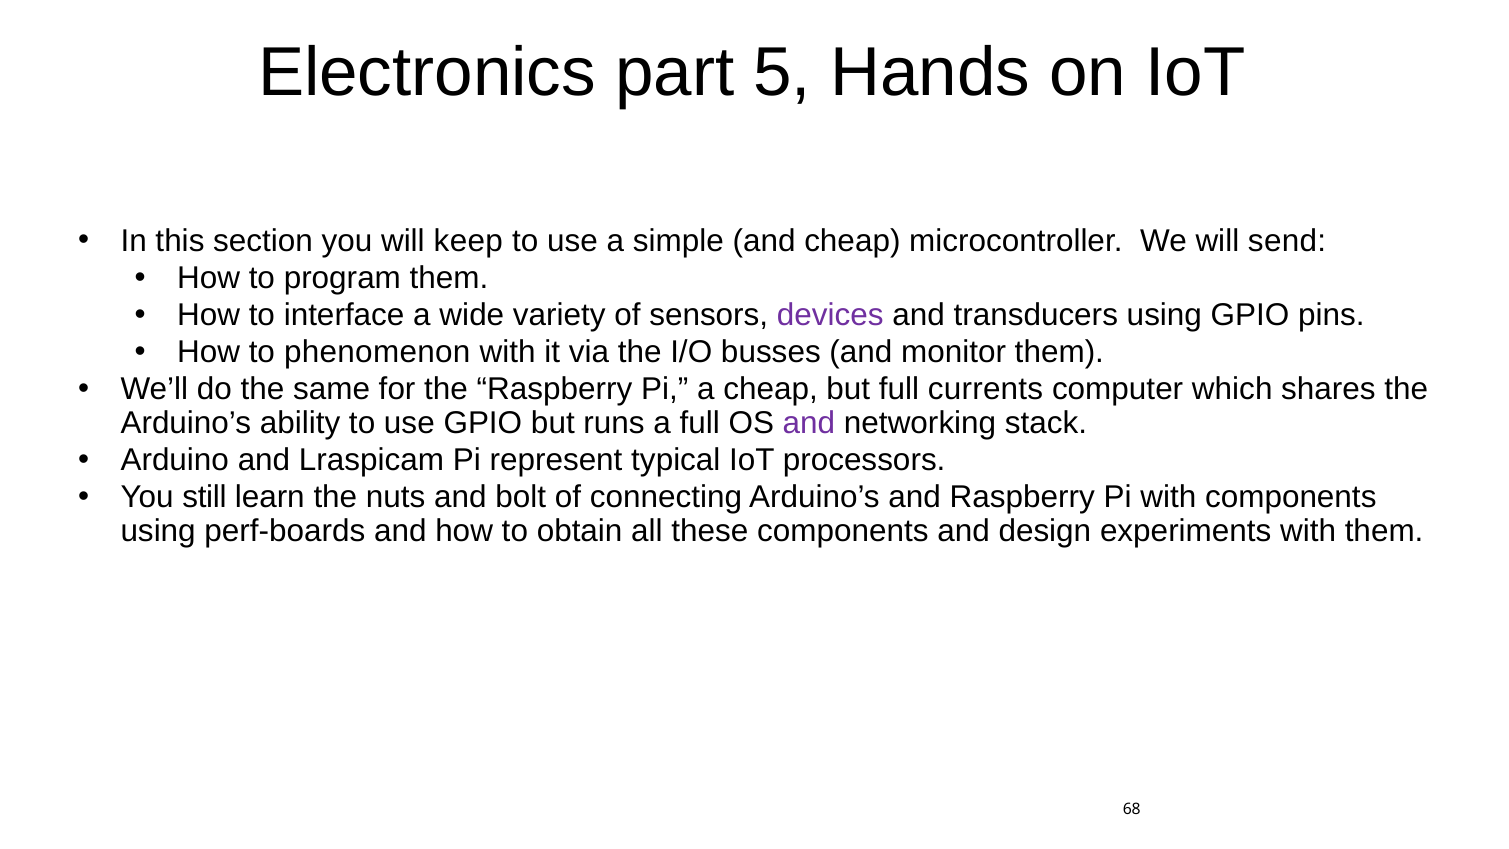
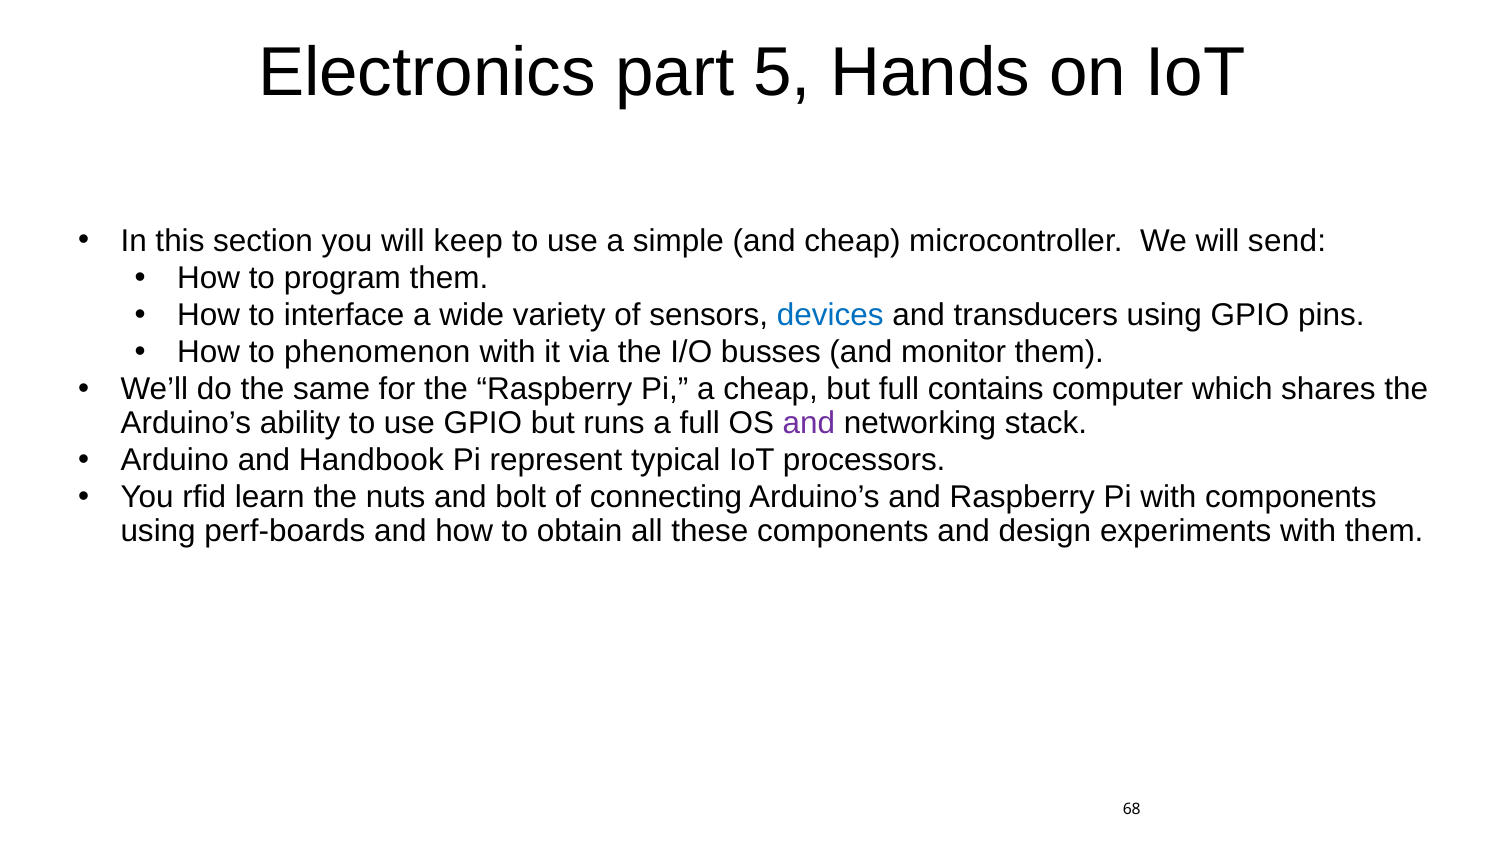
devices colour: purple -> blue
currents: currents -> contains
Lraspicam: Lraspicam -> Handbook
still: still -> rfid
